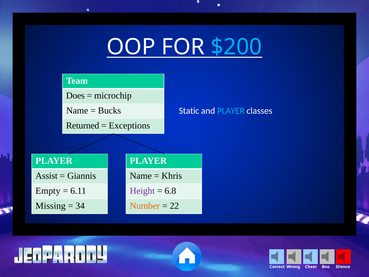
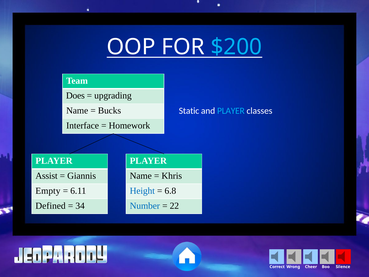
microchip: microchip -> upgrading
Returned: Returned -> Interface
Exceptions: Exceptions -> Homework
Height colour: purple -> blue
Missing: Missing -> Defined
Number colour: orange -> blue
